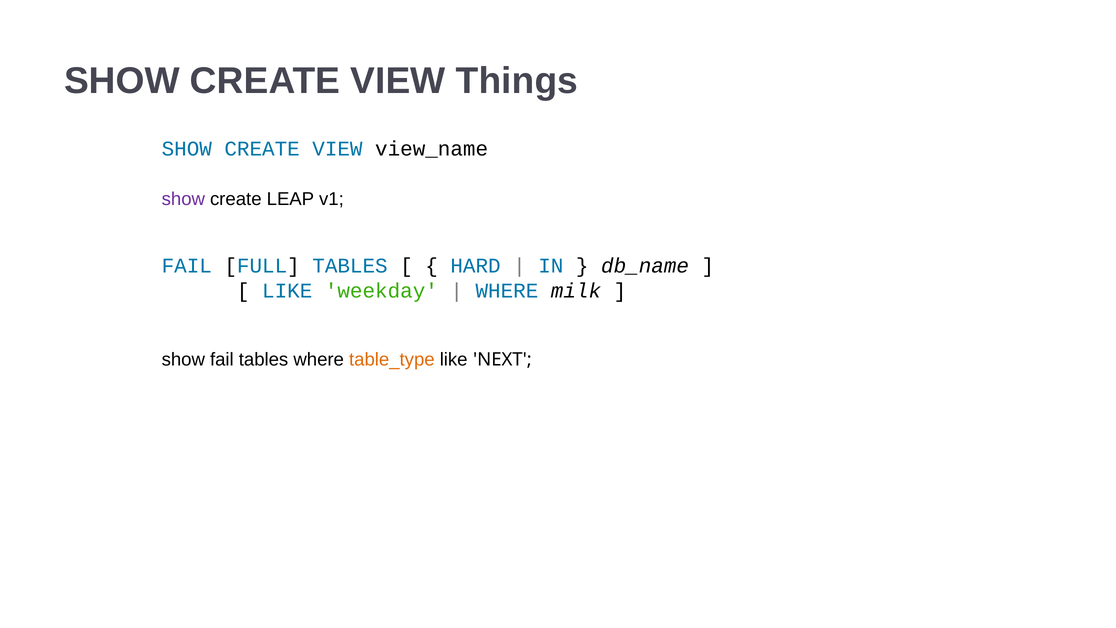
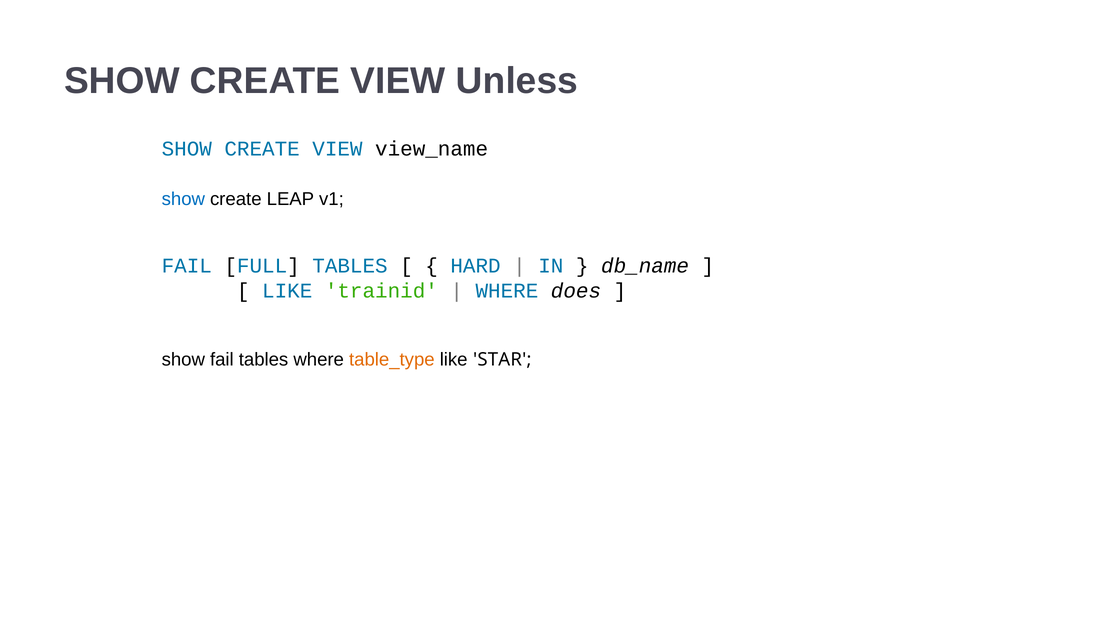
Things: Things -> Unless
show at (183, 199) colour: purple -> blue
weekday: weekday -> trainid
milk: milk -> does
NEXT: NEXT -> STAR
